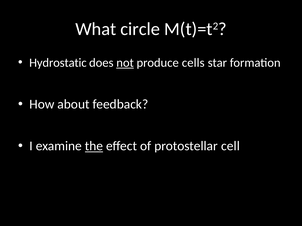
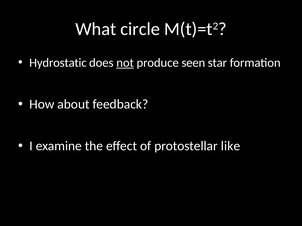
cells: cells -> seen
the underline: present -> none
cell: cell -> like
